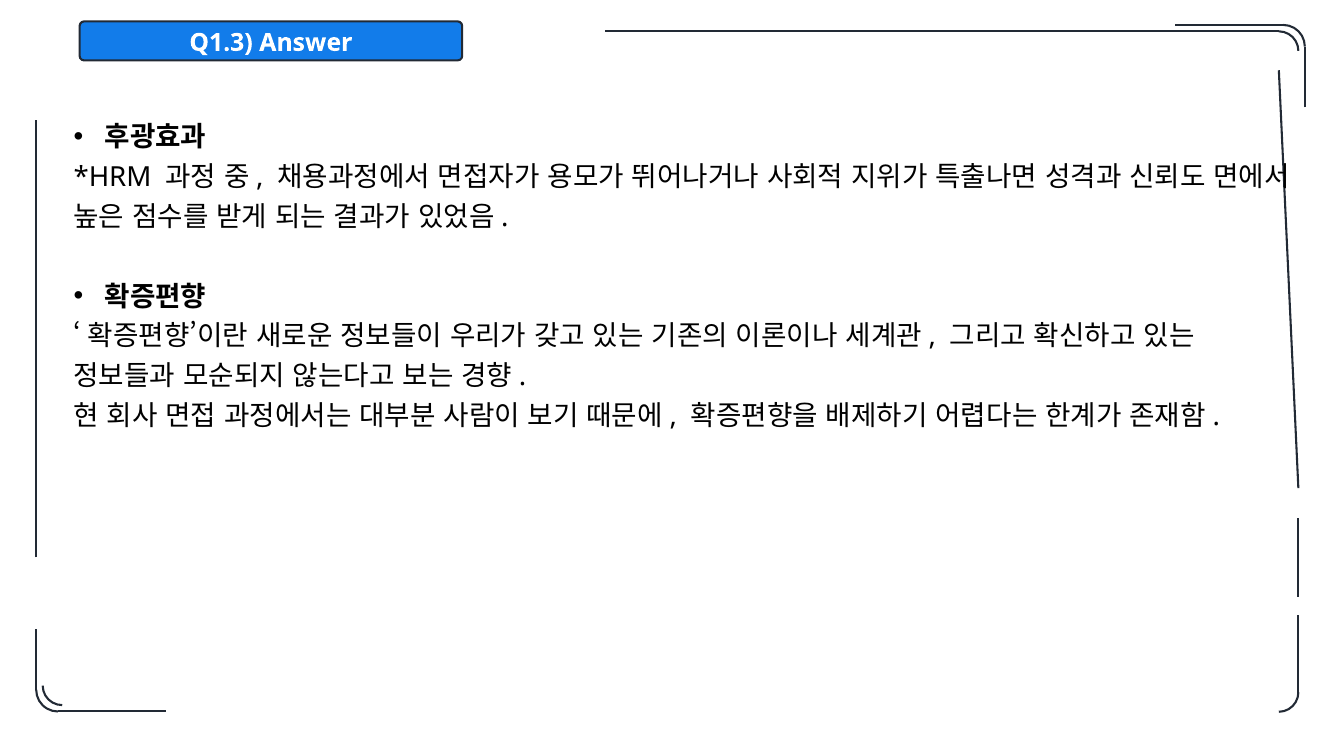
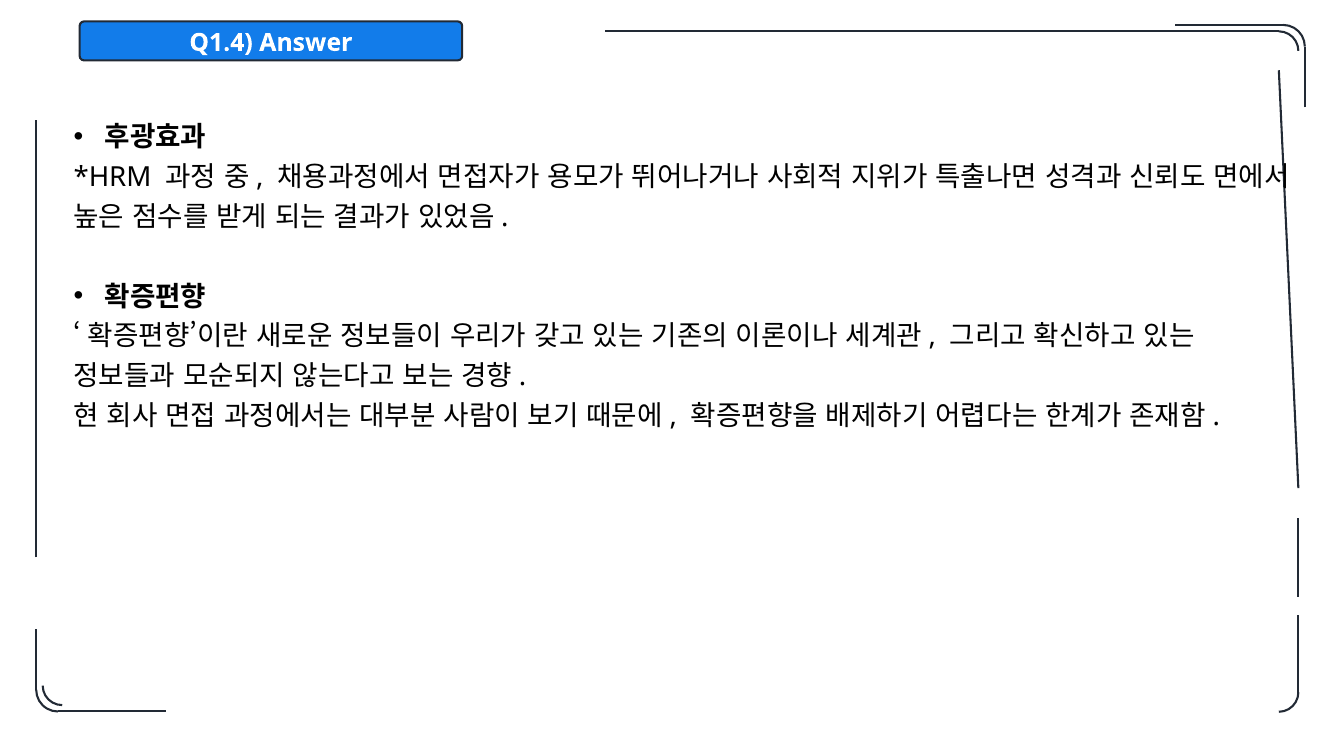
Q1.3: Q1.3 -> Q1.4
